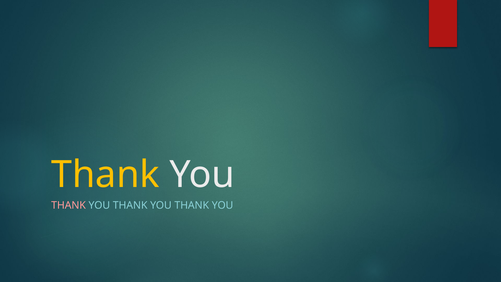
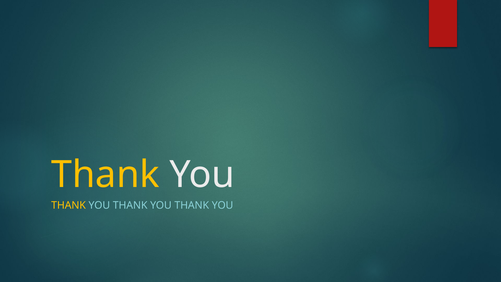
THANK at (69, 205) colour: pink -> yellow
